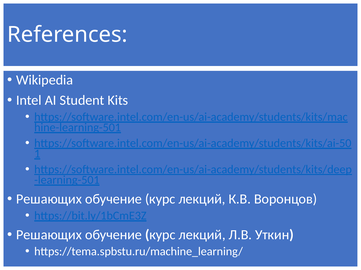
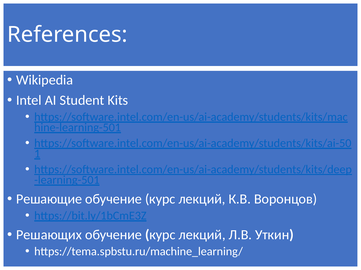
Решающих at (49, 200): Решающих -> Решающие
